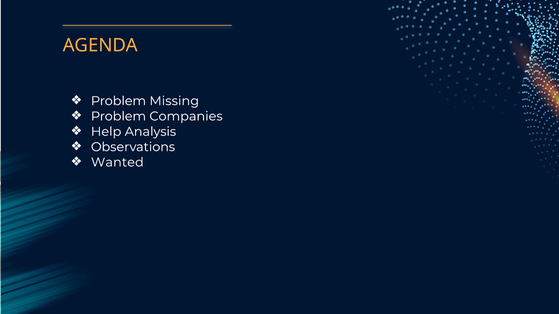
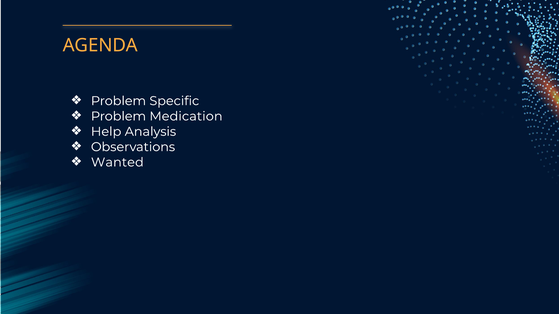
Missing: Missing -> Specific
Companies: Companies -> Medication
